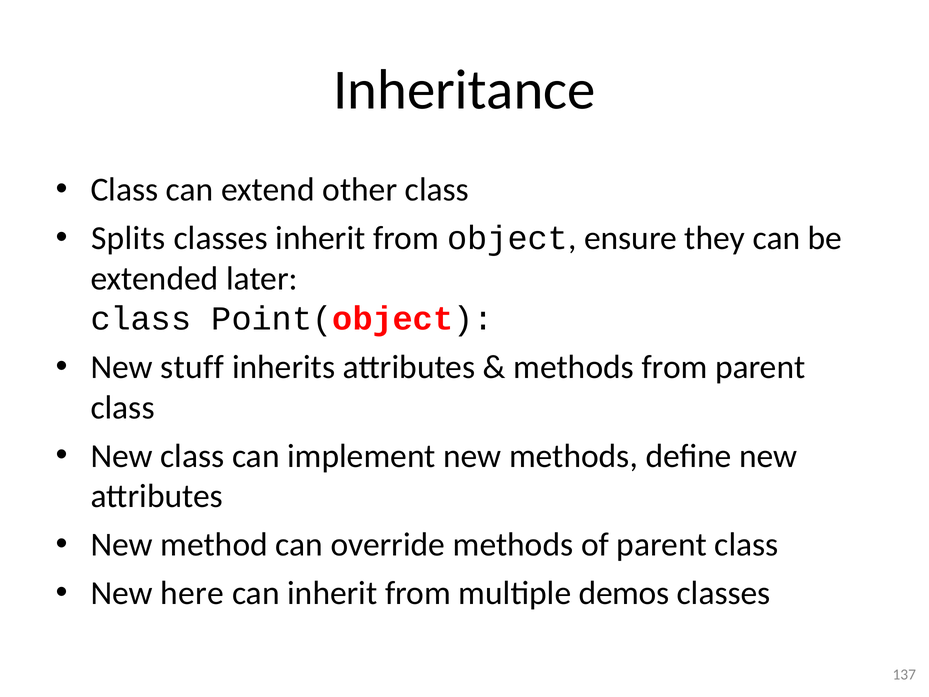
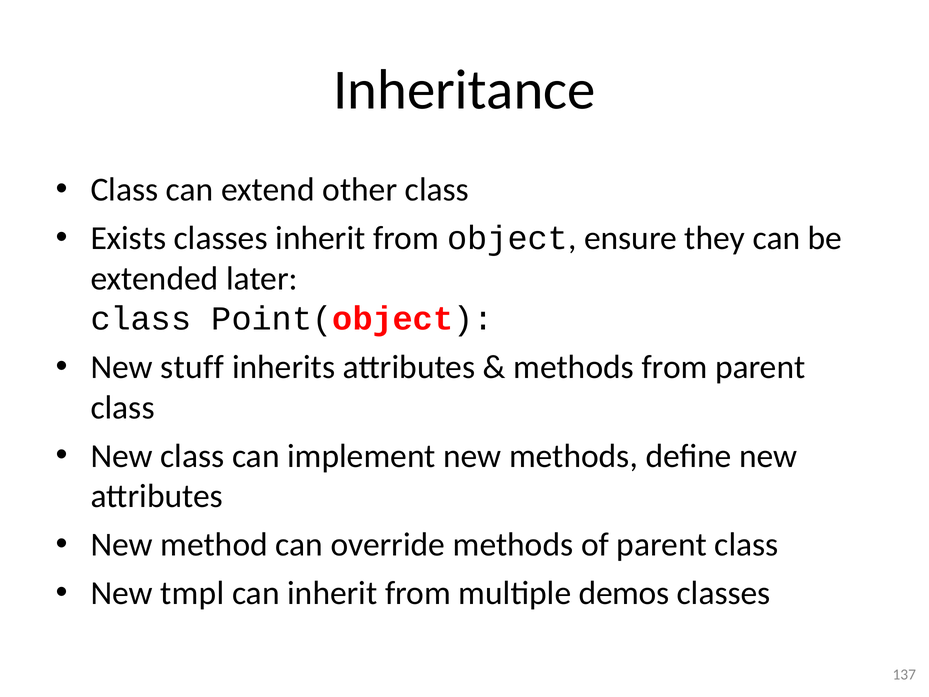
Splits: Splits -> Exists
here: here -> tmpl
